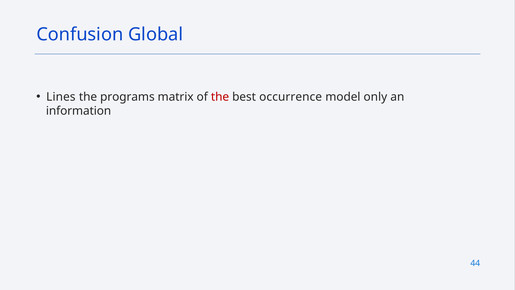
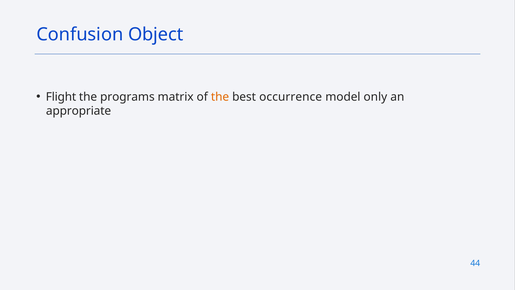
Global: Global -> Object
Lines: Lines -> Flight
the at (220, 97) colour: red -> orange
information: information -> appropriate
